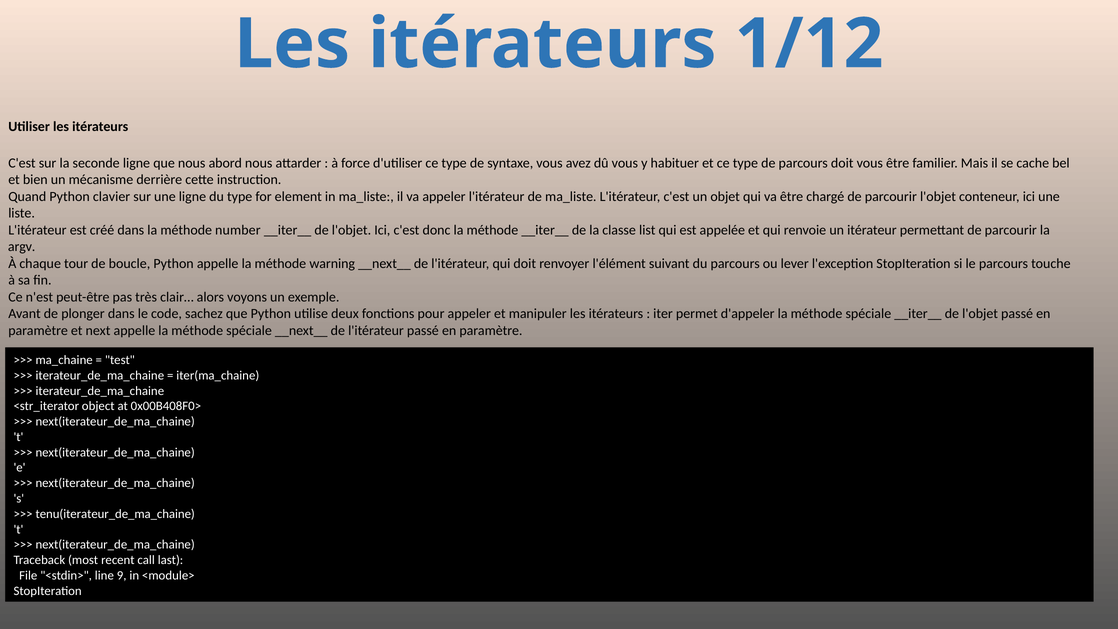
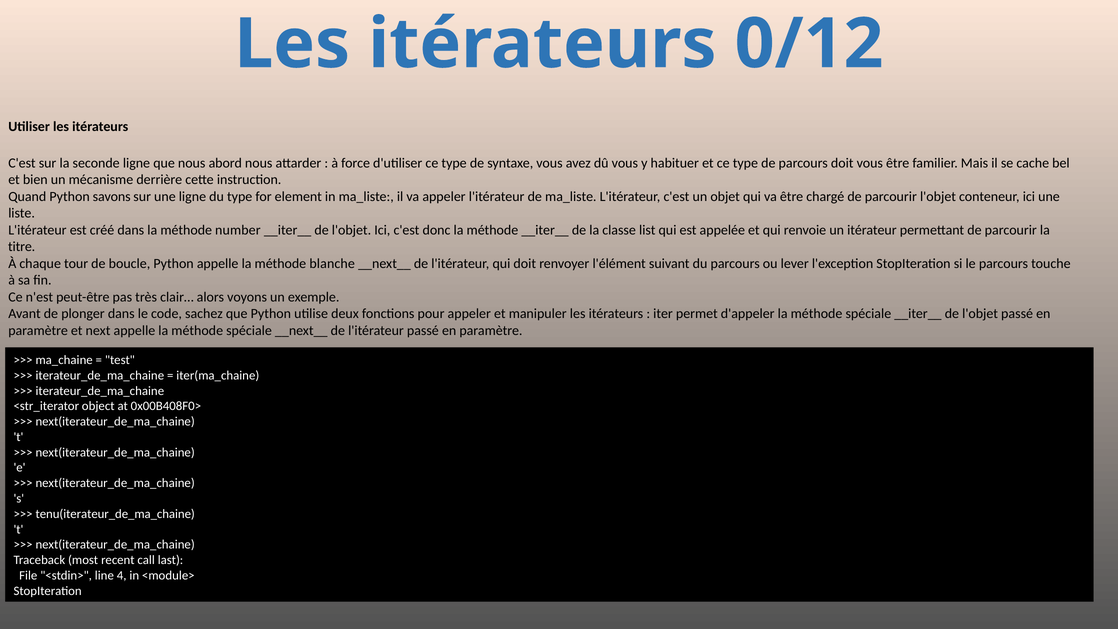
1/12: 1/12 -> 0/12
clavier: clavier -> savons
argv: argv -> titre
warning: warning -> blanche
9: 9 -> 4
